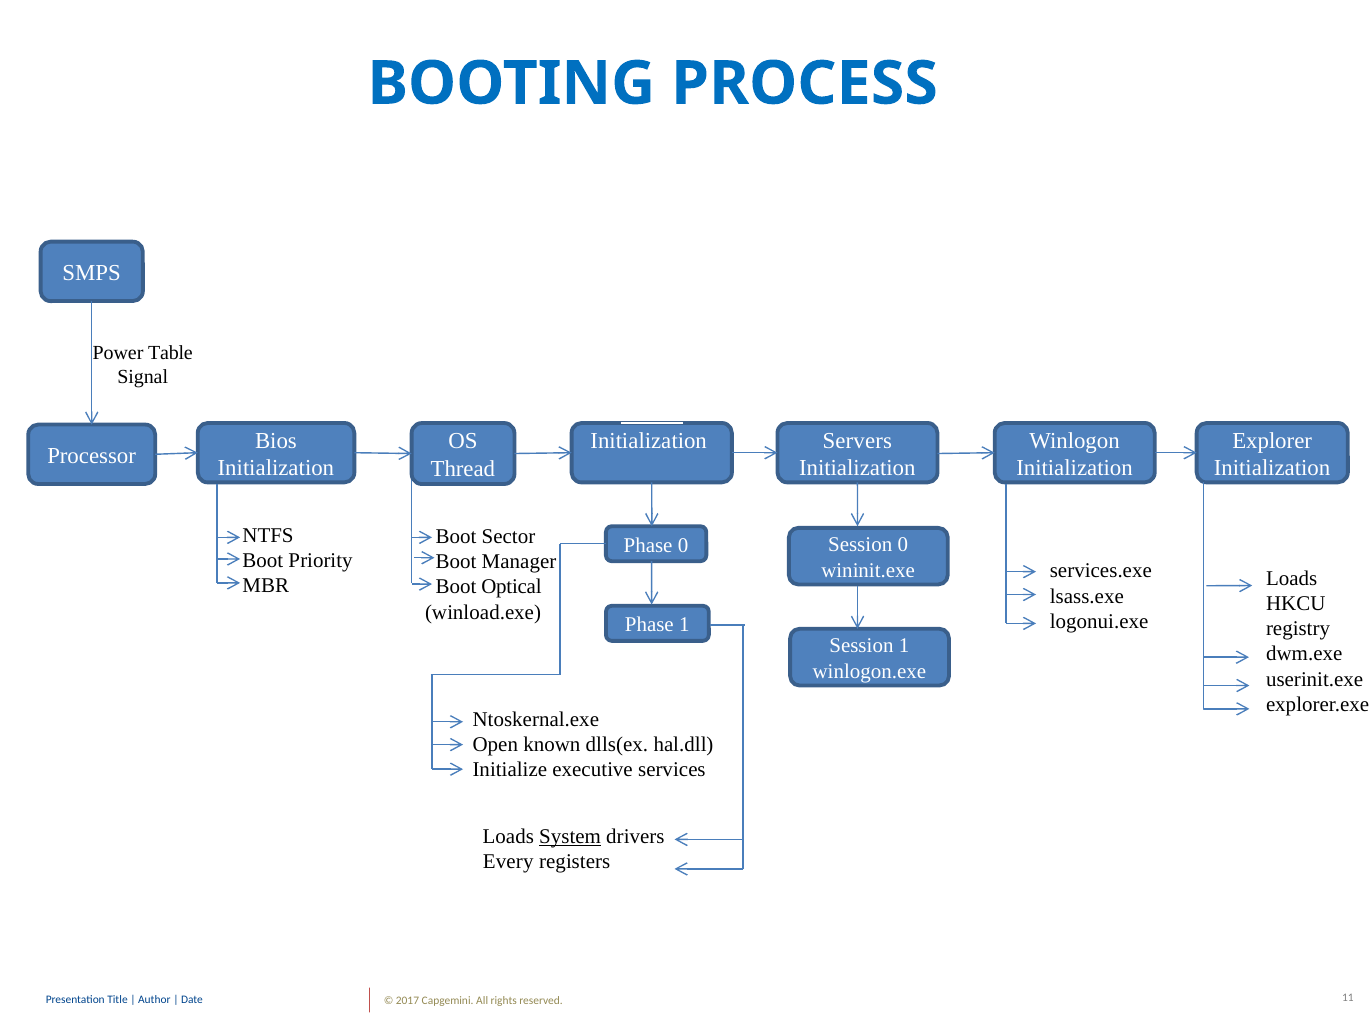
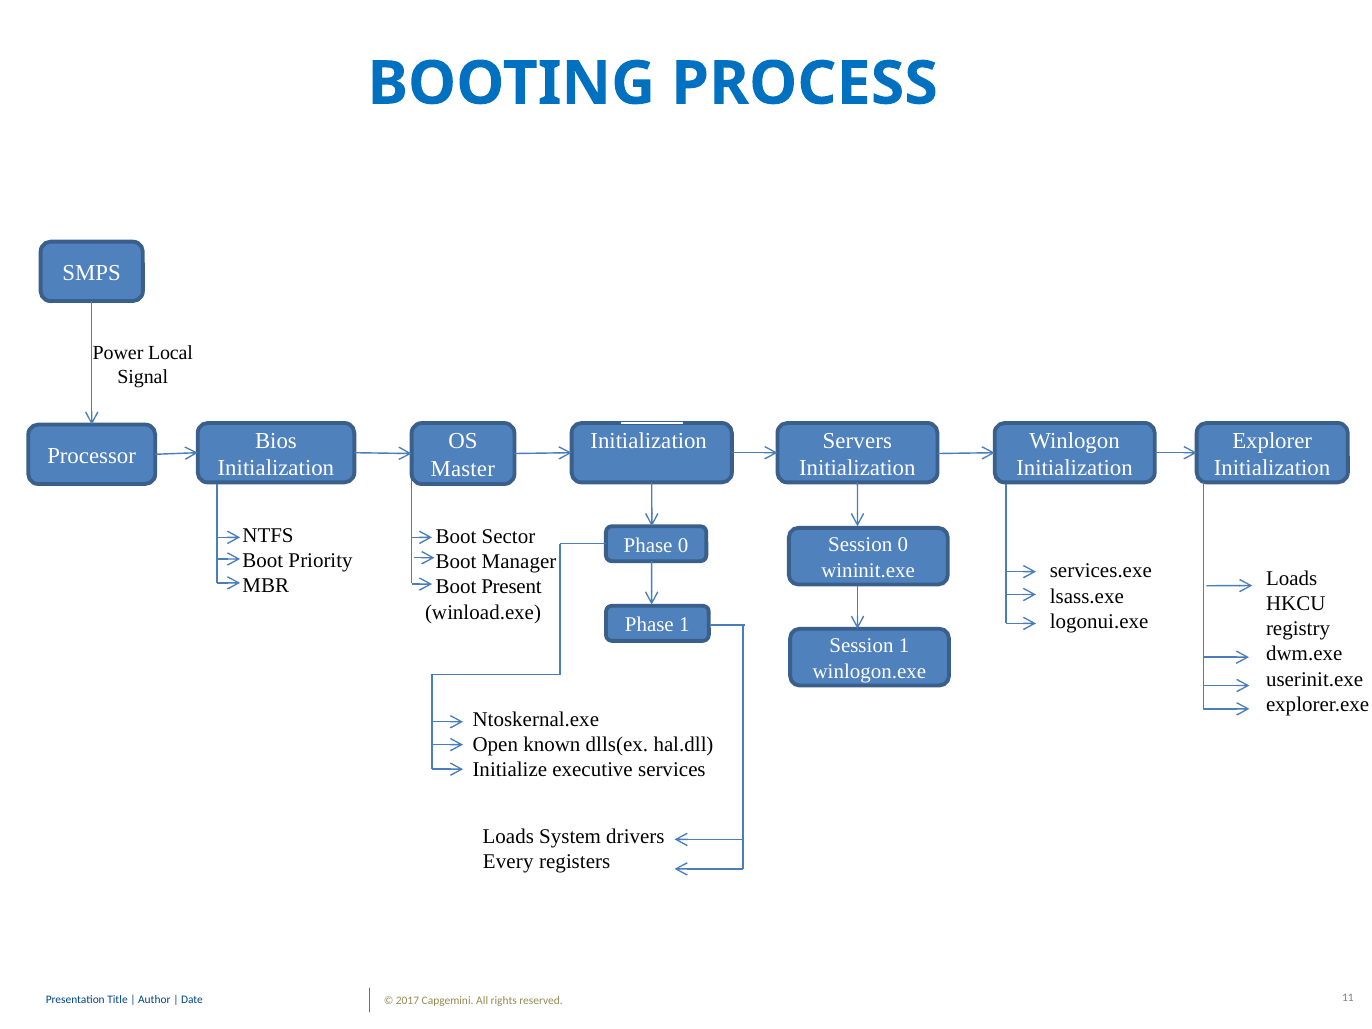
Table: Table -> Local
Thread: Thread -> Master
Optical: Optical -> Present
System underline: present -> none
